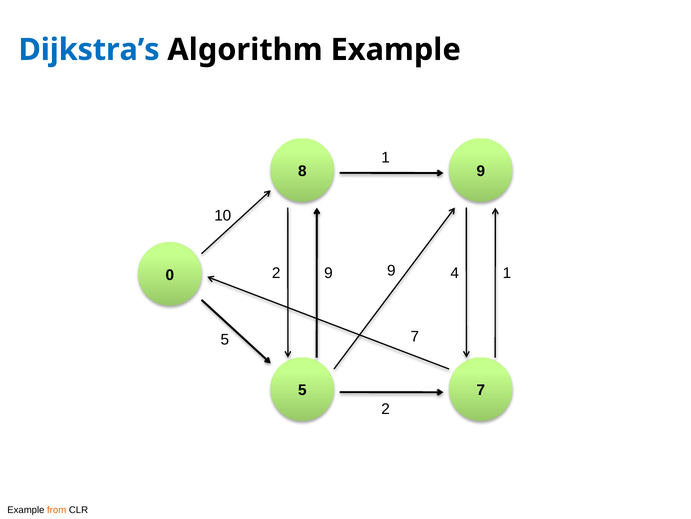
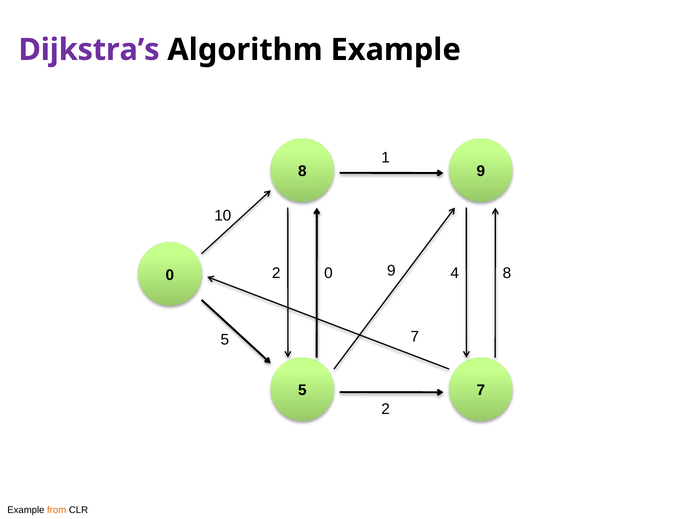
Dijkstra’s colour: blue -> purple
2 9: 9 -> 0
4 1: 1 -> 8
